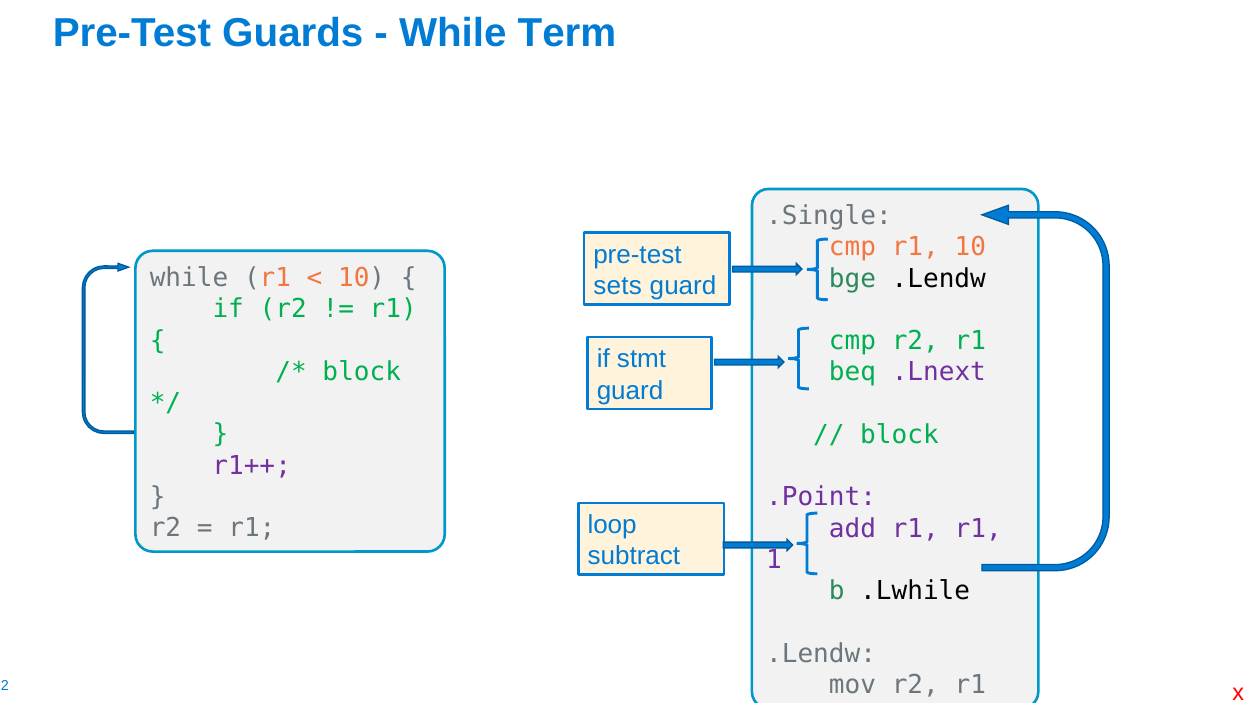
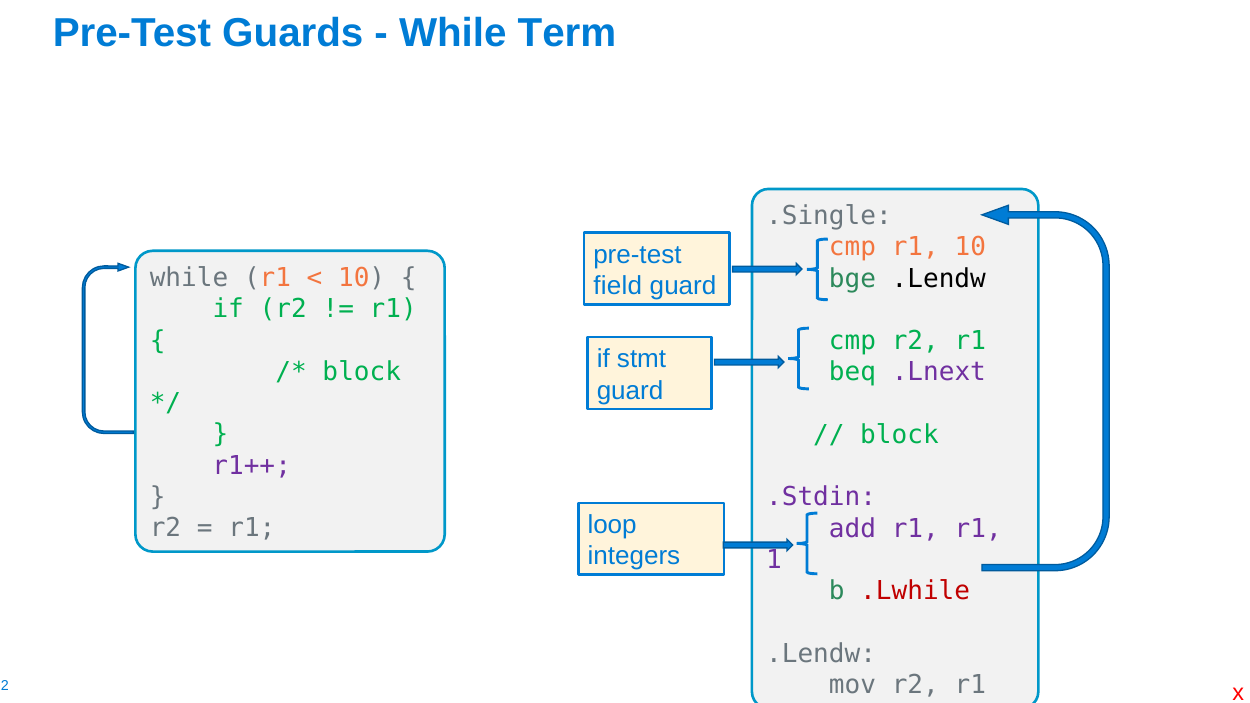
sets: sets -> field
.Point: .Point -> .Stdin
subtract: subtract -> integers
.Lwhile colour: black -> red
